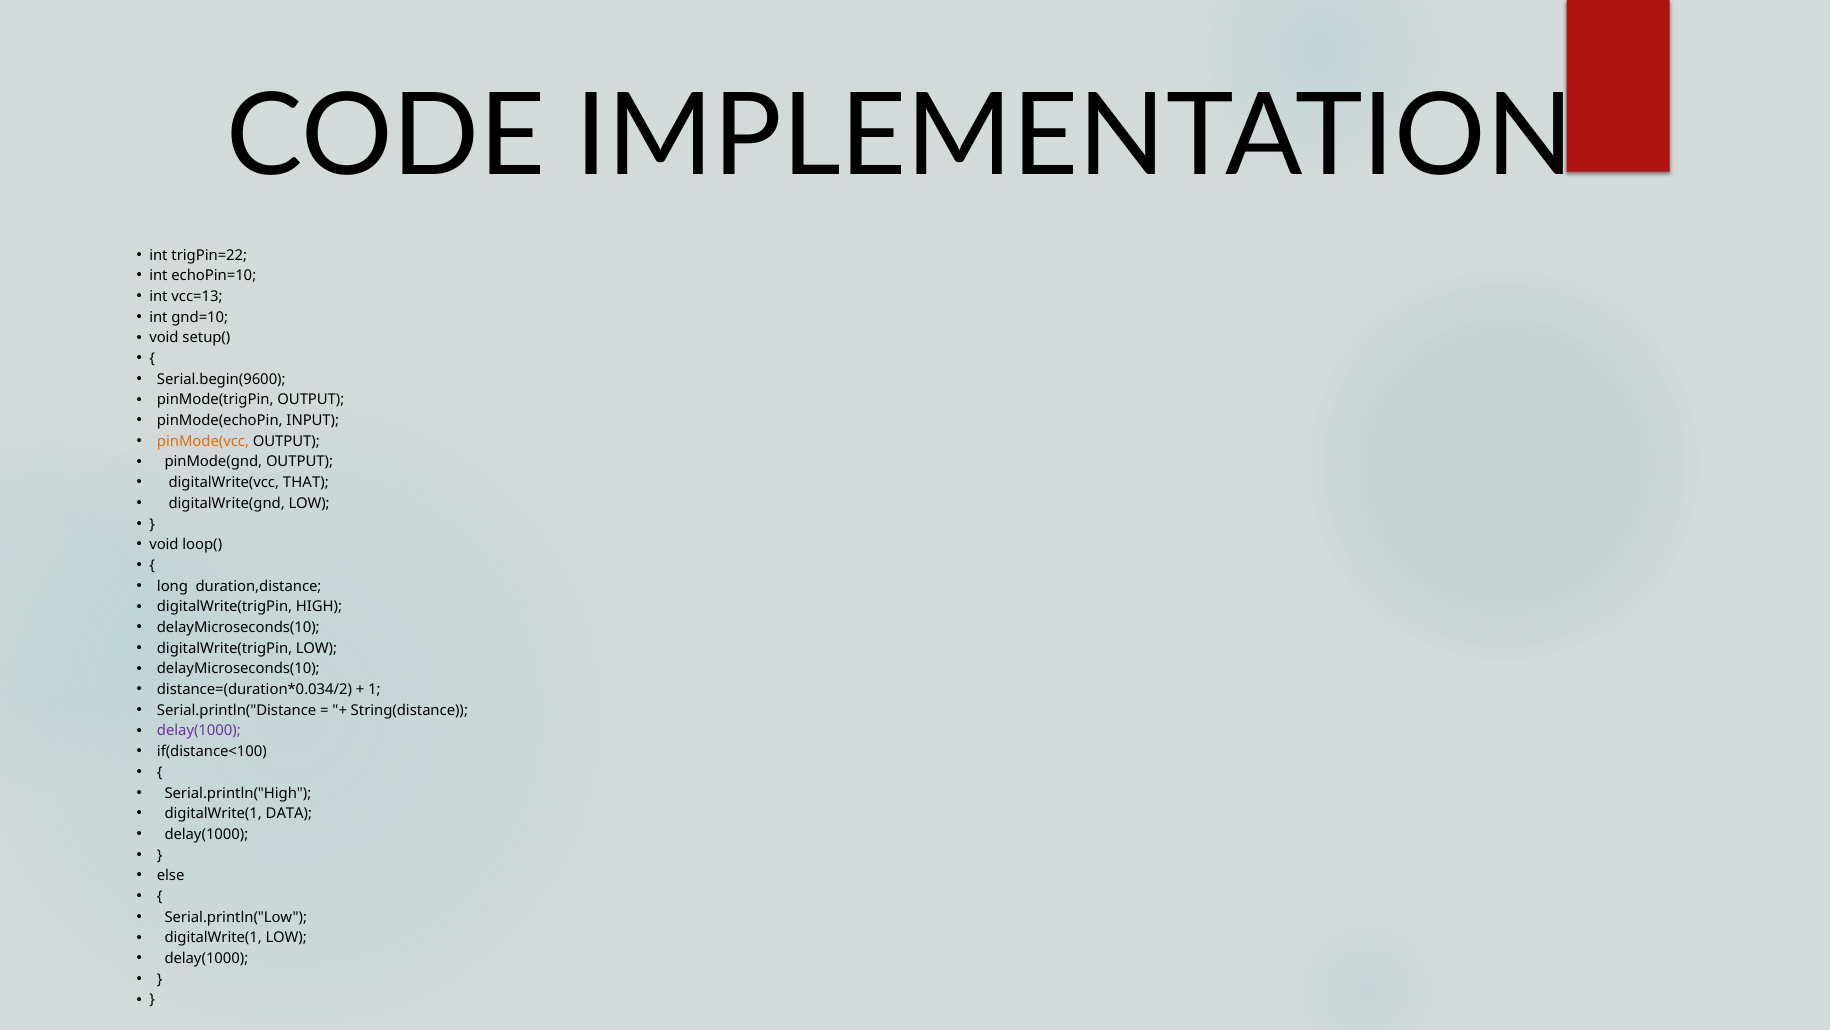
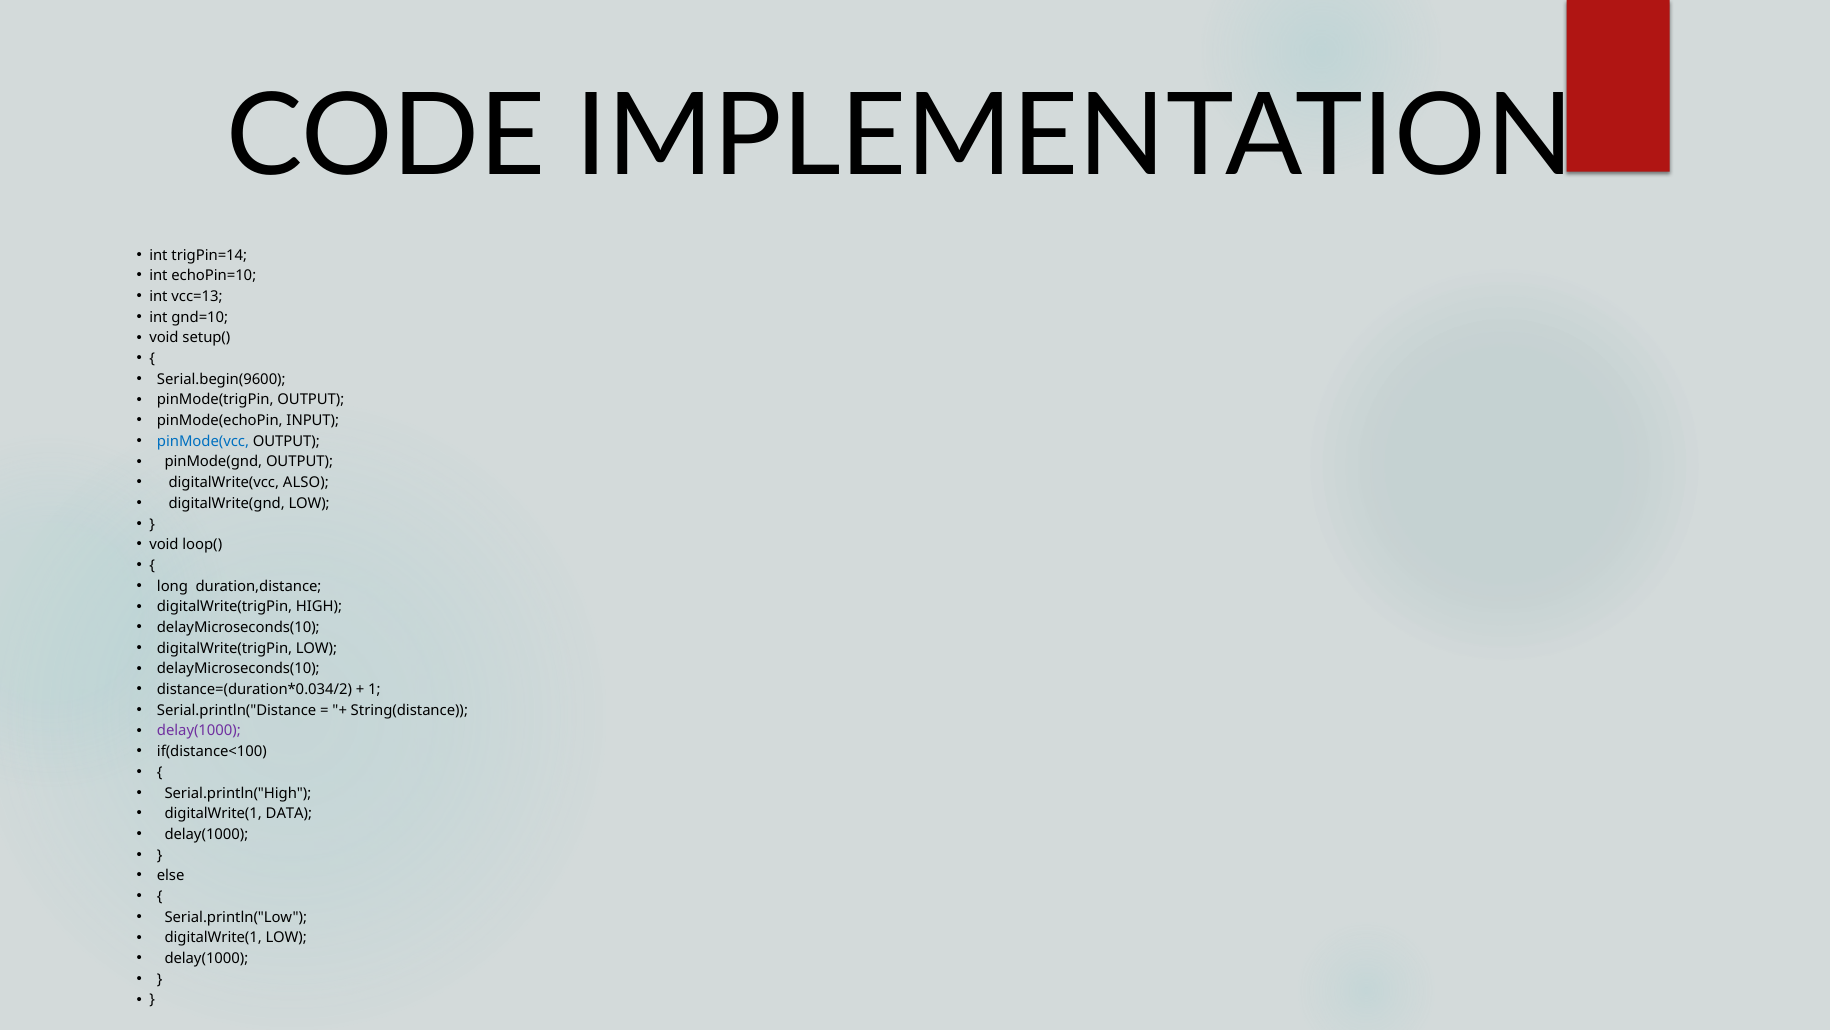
trigPin=22: trigPin=22 -> trigPin=14
pinMode(vcc colour: orange -> blue
THAT: THAT -> ALSO
